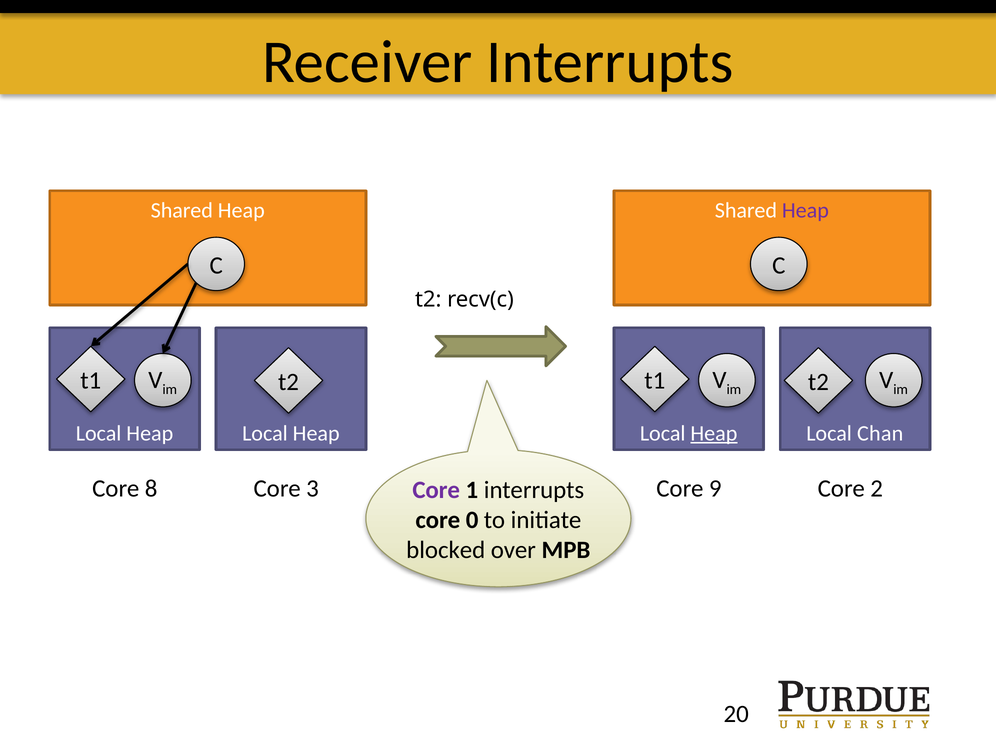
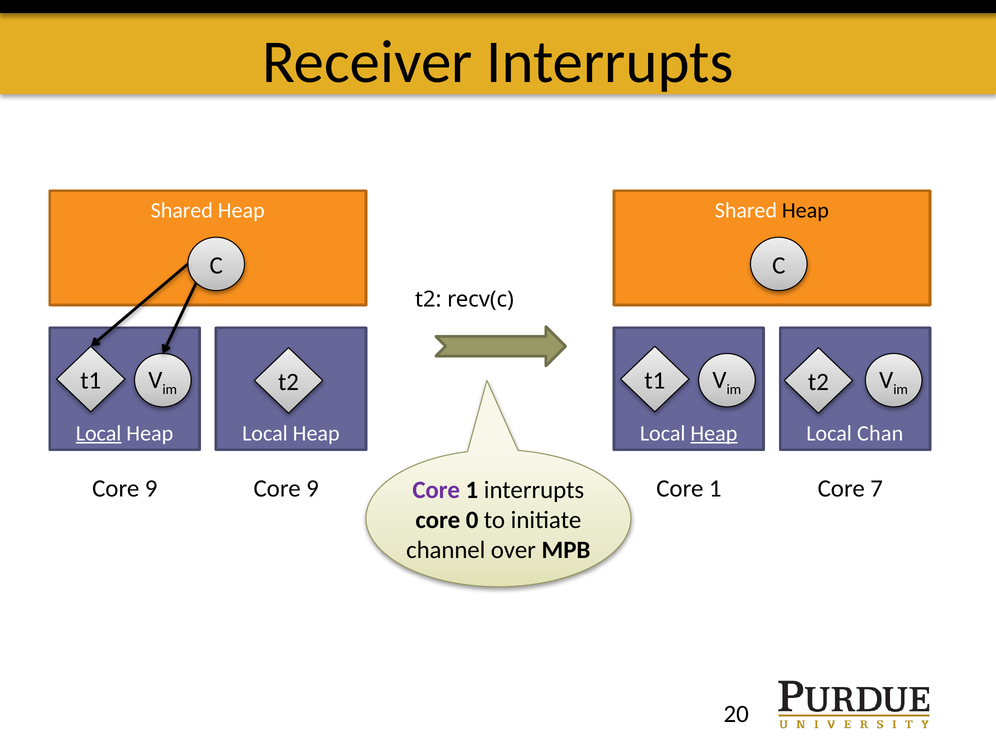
Heap at (805, 211) colour: purple -> black
Local at (99, 433) underline: none -> present
8 at (151, 489): 8 -> 9
3 at (312, 489): 3 -> 9
9 at (715, 489): 9 -> 1
2: 2 -> 7
blocked: blocked -> channel
